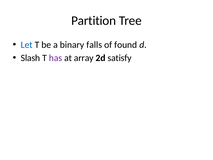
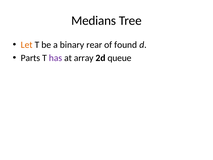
Partition: Partition -> Medians
Let colour: blue -> orange
falls: falls -> rear
Slash: Slash -> Parts
satisfy: satisfy -> queue
